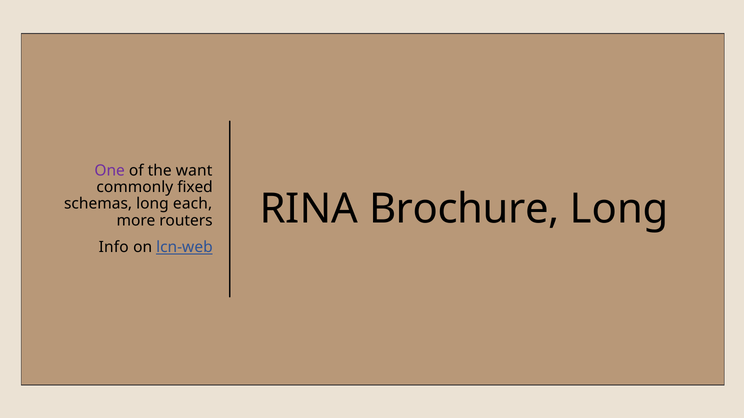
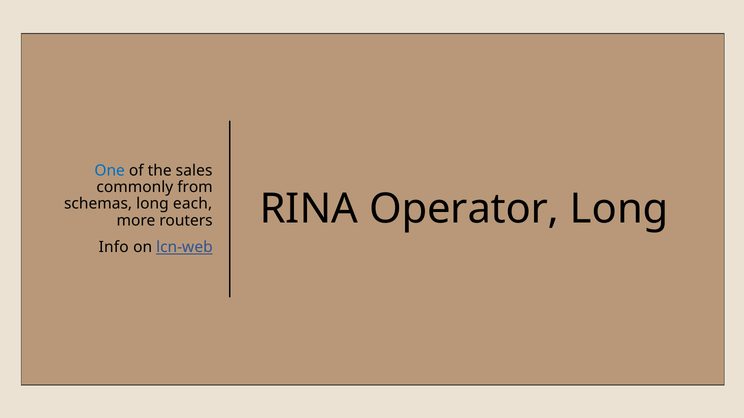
One colour: purple -> blue
want: want -> sales
fixed: fixed -> from
Brochure: Brochure -> Operator
